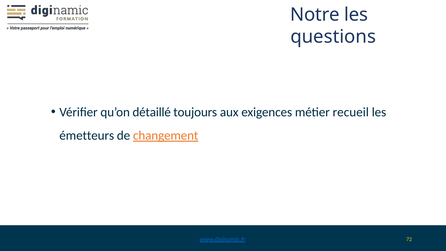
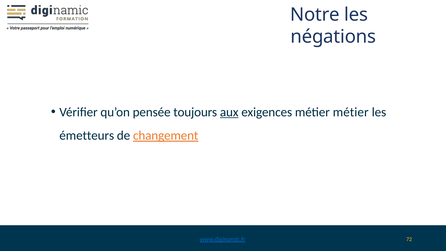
questions: questions -> négations
détaillé: détaillé -> pensée
aux underline: none -> present
métier recueil: recueil -> métier
